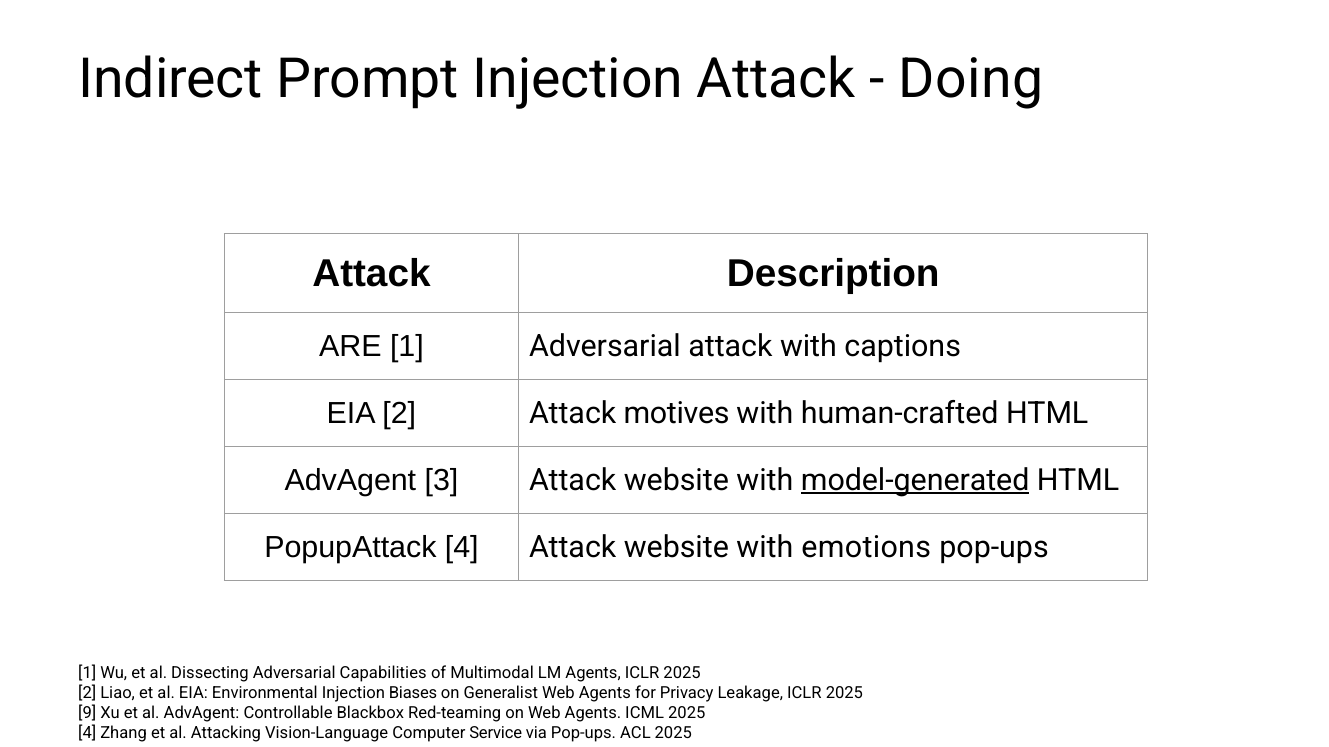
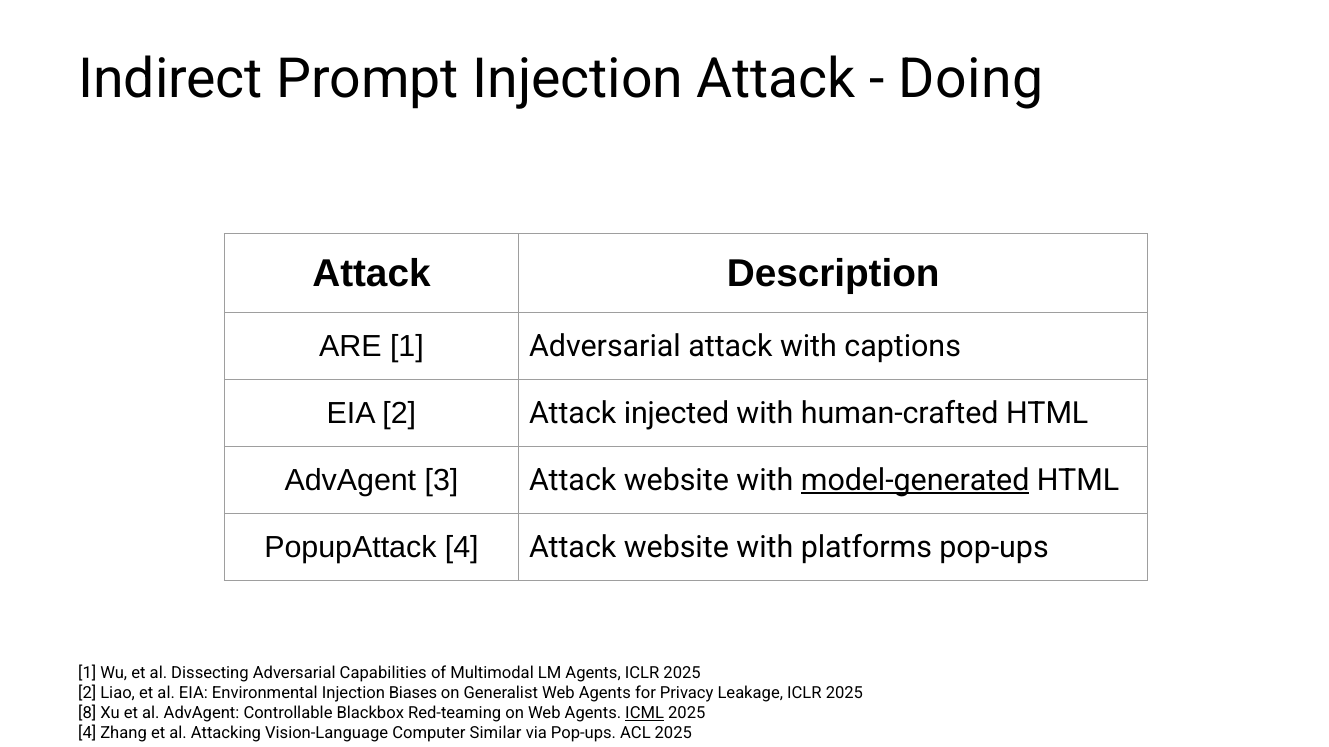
motives: motives -> injected
emotions: emotions -> platforms
9: 9 -> 8
ICML underline: none -> present
Service: Service -> Similar
